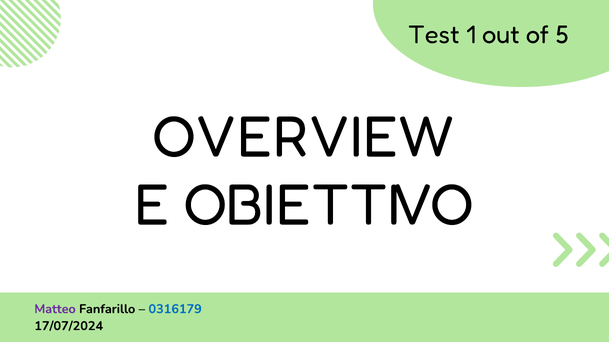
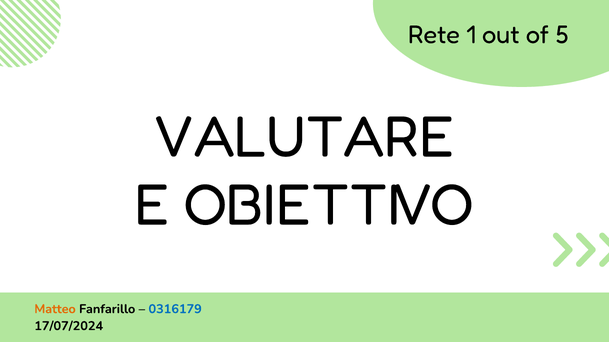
Test: Test -> Rete
OVERVIEW: OVERVIEW -> VALUTARE
Matteo colour: purple -> orange
